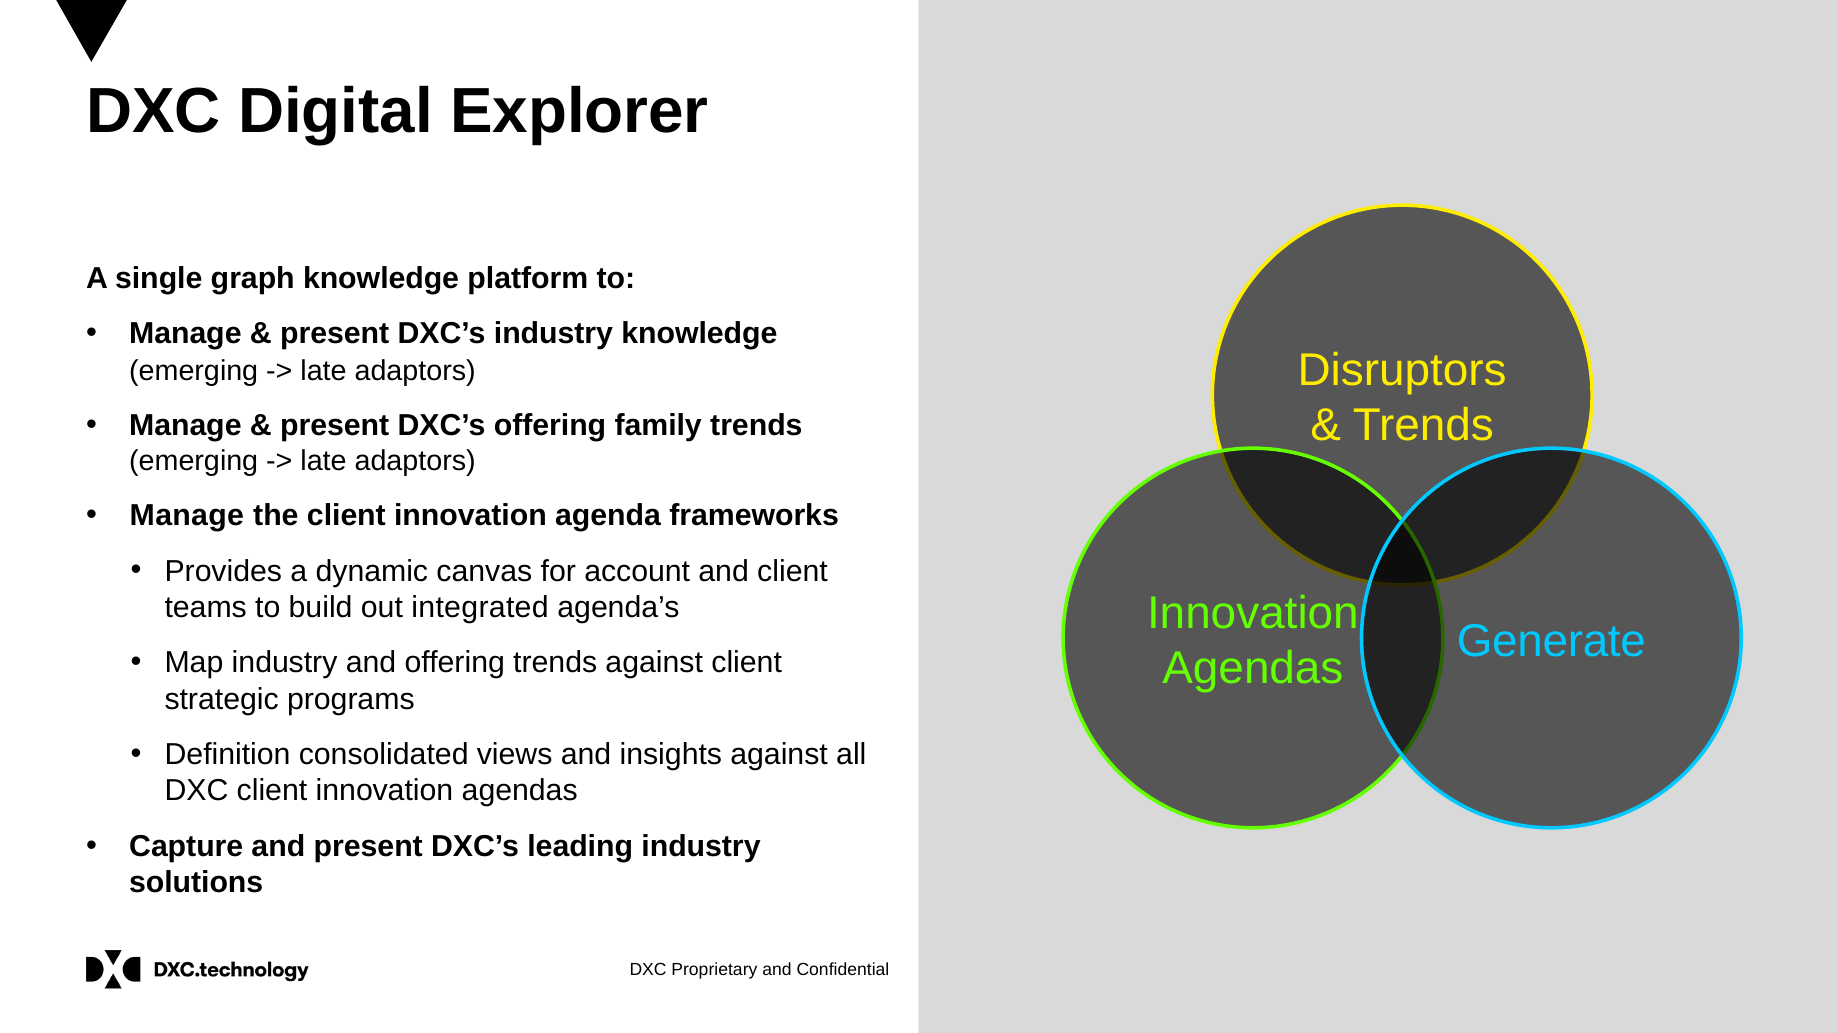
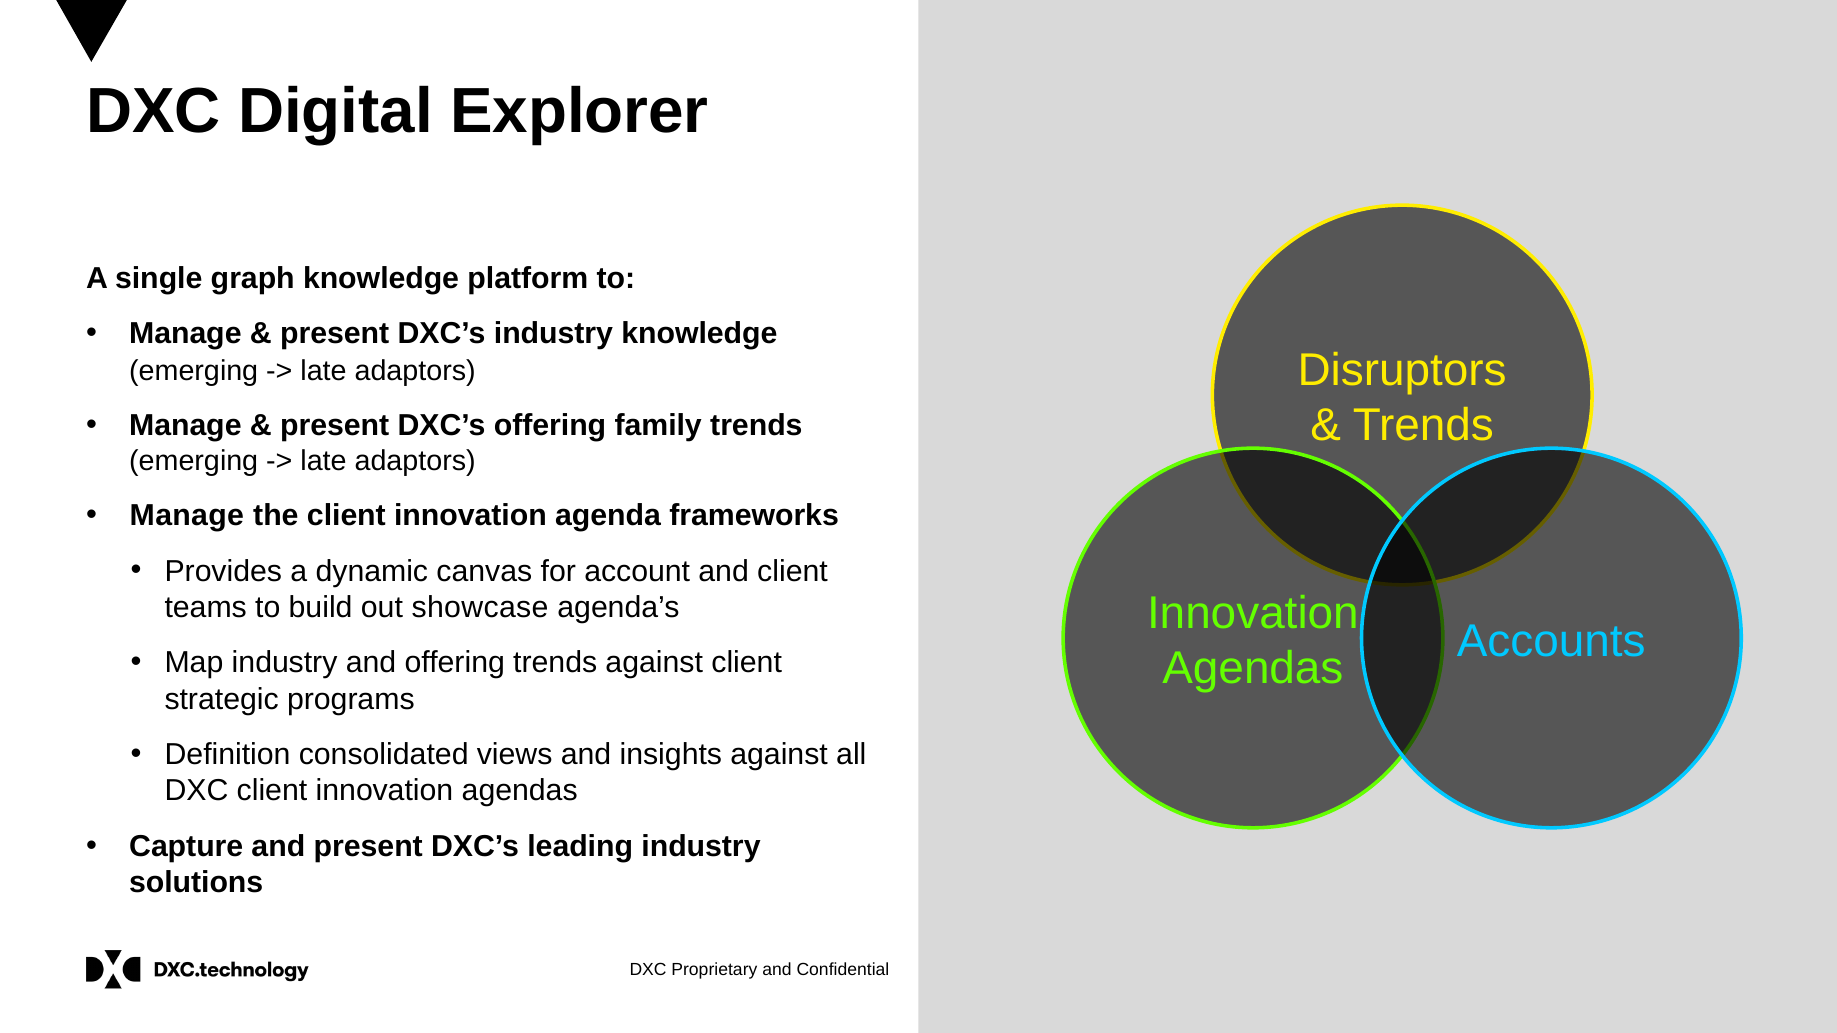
integrated: integrated -> showcase
Generate: Generate -> Accounts
